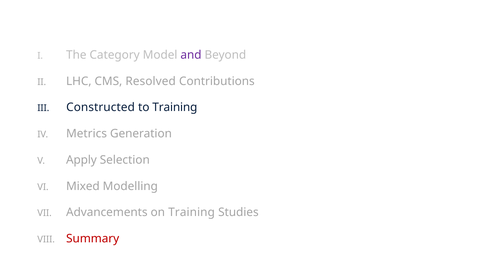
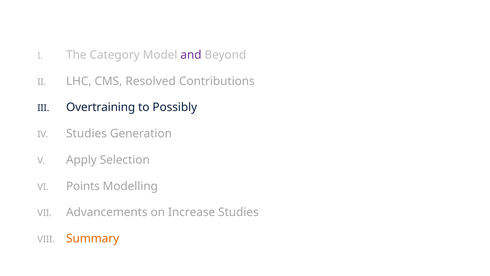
Constructed: Constructed -> Overtraining
to Training: Training -> Possibly
Metrics at (87, 134): Metrics -> Studies
Mixed: Mixed -> Points
on Training: Training -> Increase
Summary colour: red -> orange
